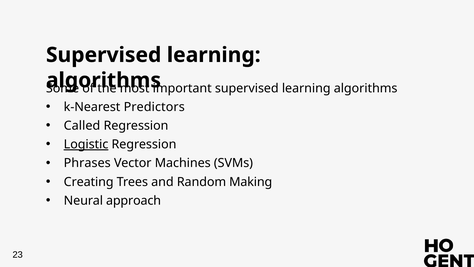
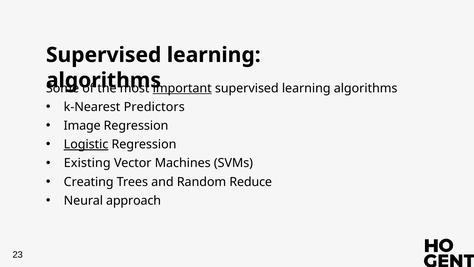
important underline: none -> present
Called: Called -> Image
Phrases: Phrases -> Existing
Making: Making -> Reduce
